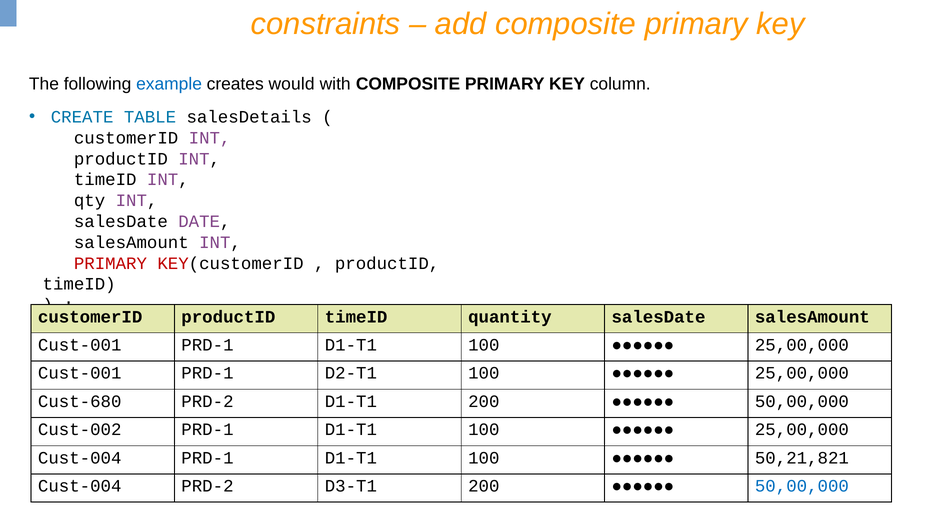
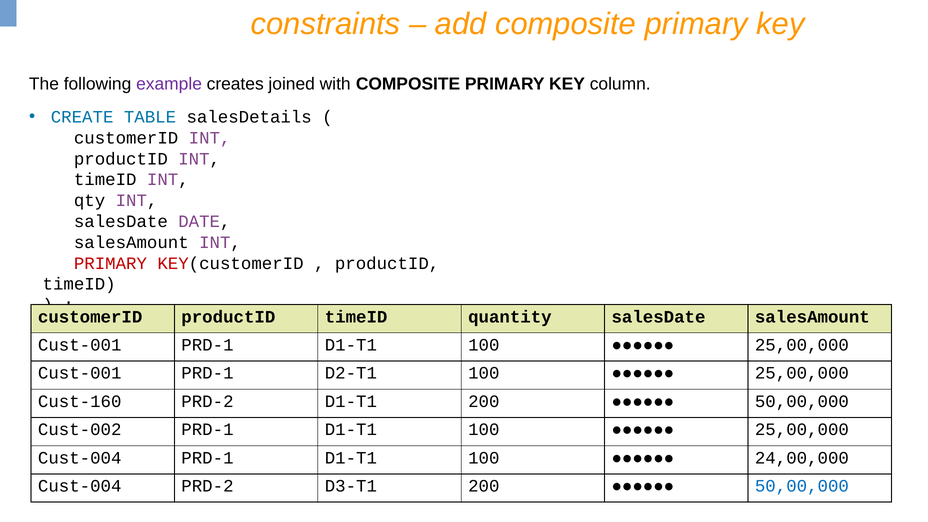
example colour: blue -> purple
would: would -> joined
Cust-680: Cust-680 -> Cust-160
50,21,821: 50,21,821 -> 24,00,000
